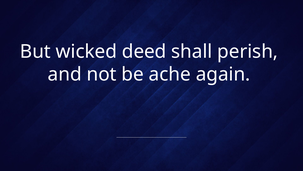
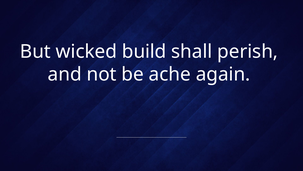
deed: deed -> build
